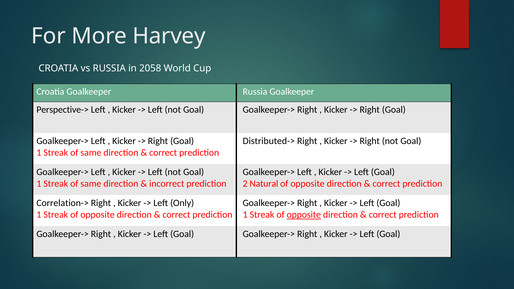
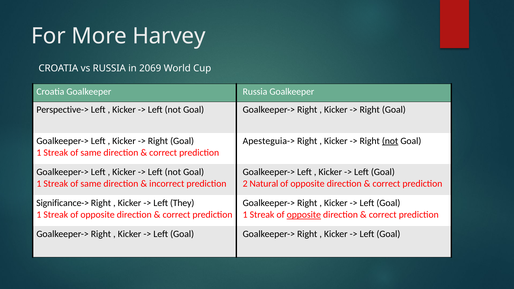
2058: 2058 -> 2069
Distributed->: Distributed-> -> Apesteguia->
not at (390, 141) underline: none -> present
Correlation->: Correlation-> -> Significance->
Only: Only -> They
